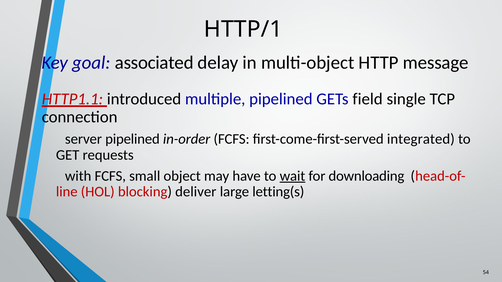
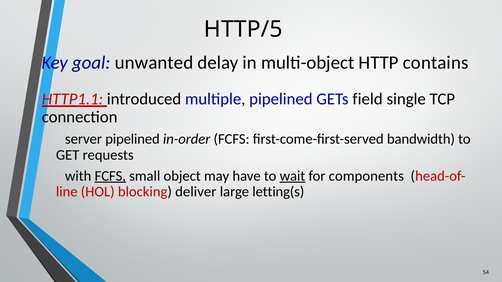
HTTP/1: HTTP/1 -> HTTP/5
associated: associated -> unwanted
message: message -> contains
integrated: integrated -> bandwidth
FCFS at (110, 176) underline: none -> present
downloading: downloading -> components
